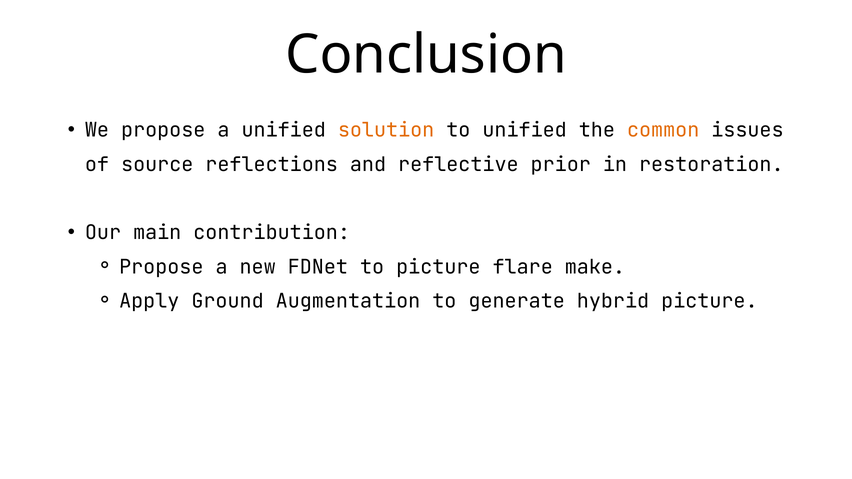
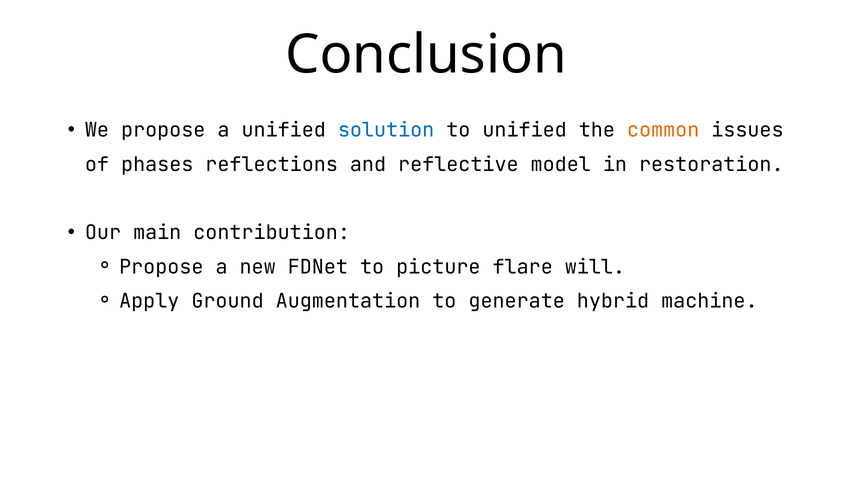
solution colour: orange -> blue
source: source -> phases
prior: prior -> model
make: make -> will
hybrid picture: picture -> machine
